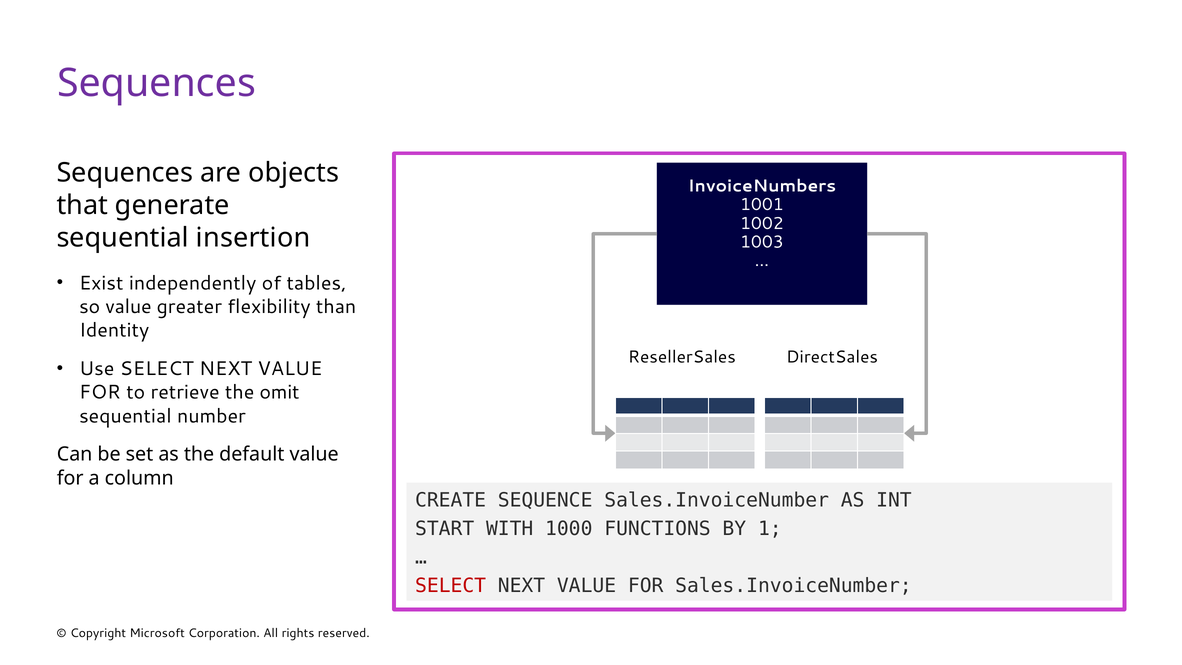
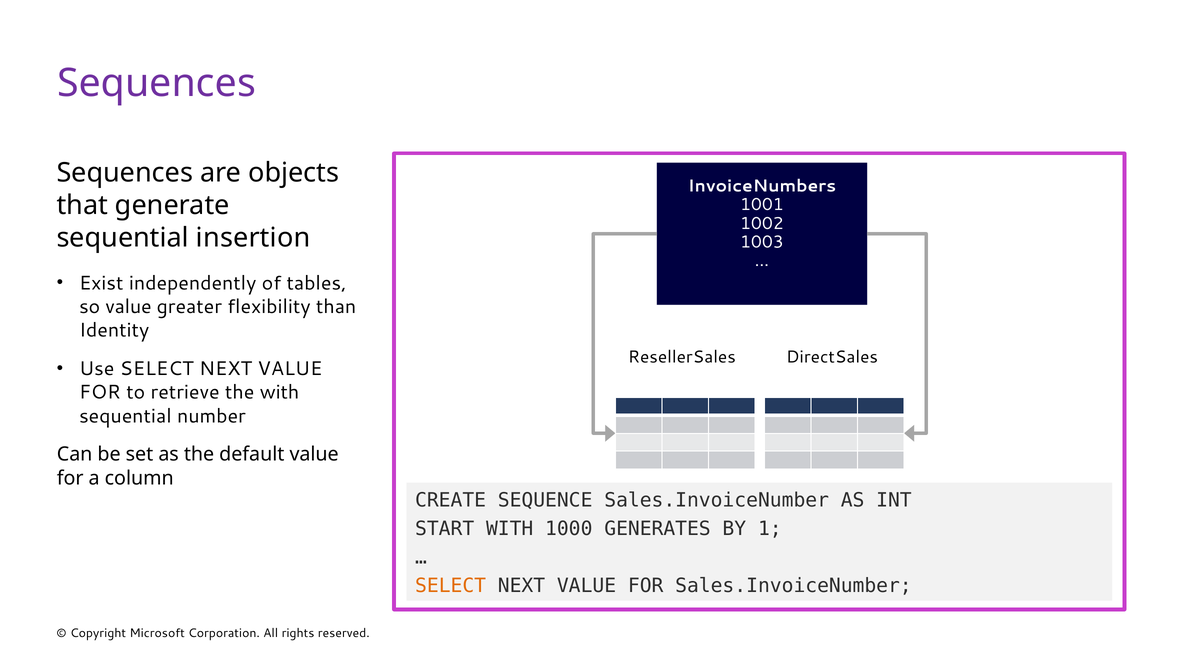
the omit: omit -> with
FUNCTIONS: FUNCTIONS -> GENERATES
SELECT at (451, 586) colour: red -> orange
